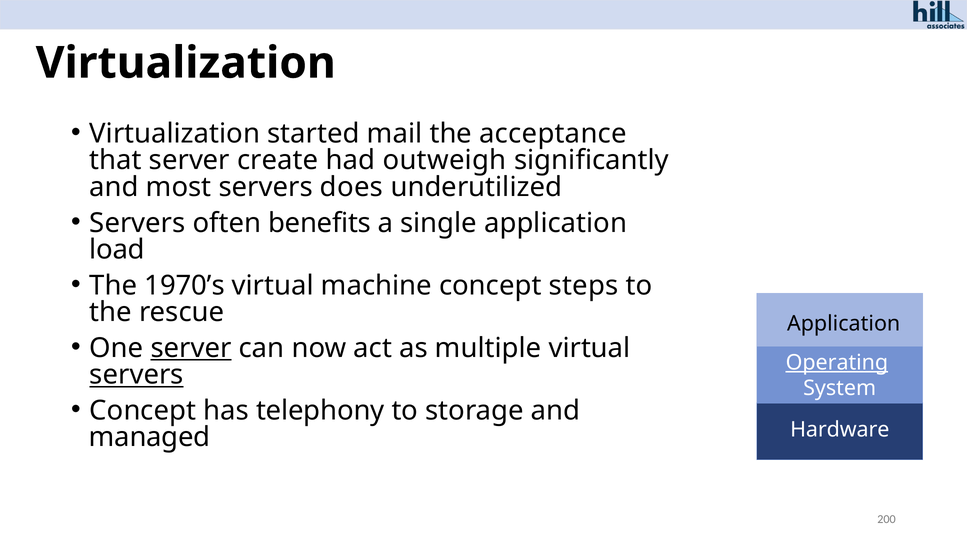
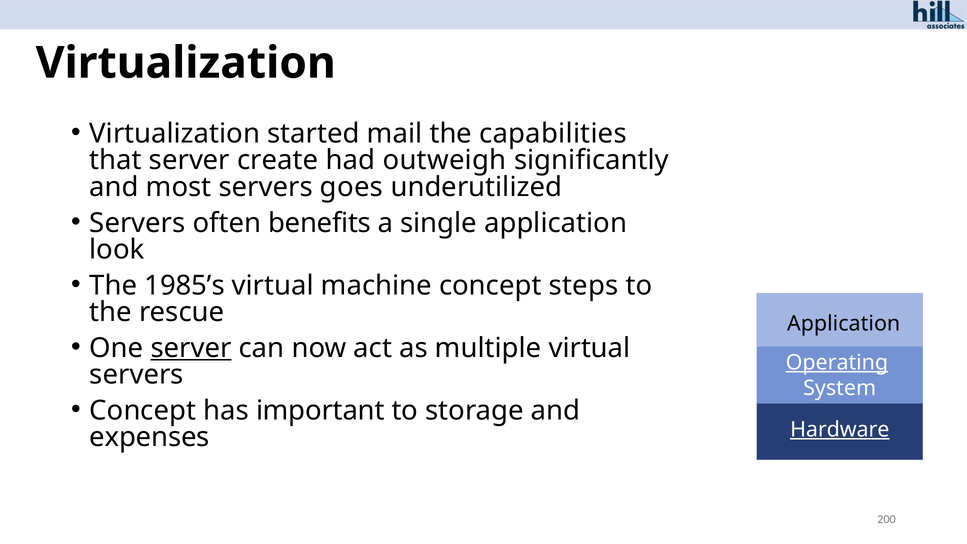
acceptance: acceptance -> capabilities
does: does -> goes
load: load -> look
1970’s: 1970’s -> 1985’s
servers at (137, 375) underline: present -> none
telephony: telephony -> important
Hardware underline: none -> present
managed: managed -> expenses
